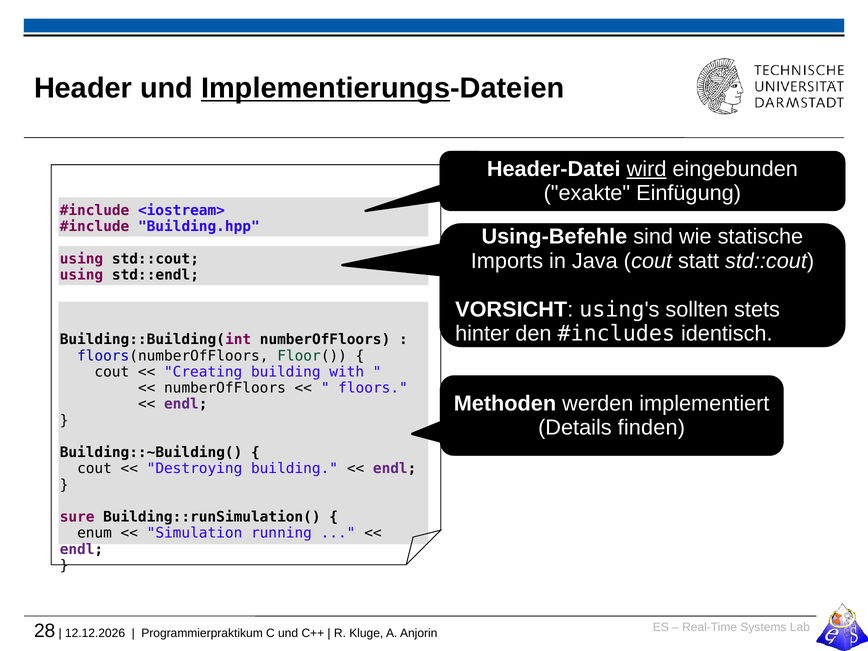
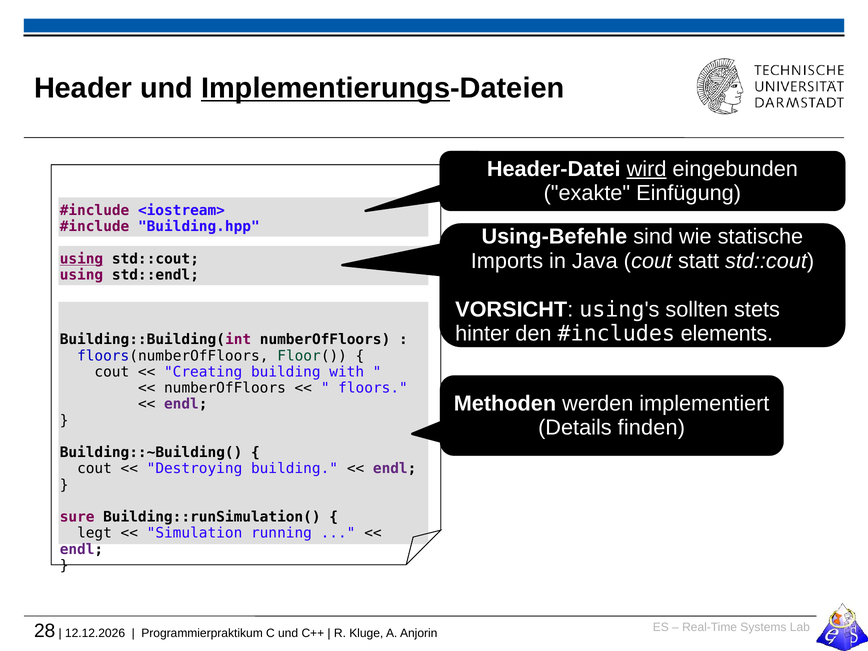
using at (81, 259) underline: none -> present
identisch: identisch -> elements
enum: enum -> legt
